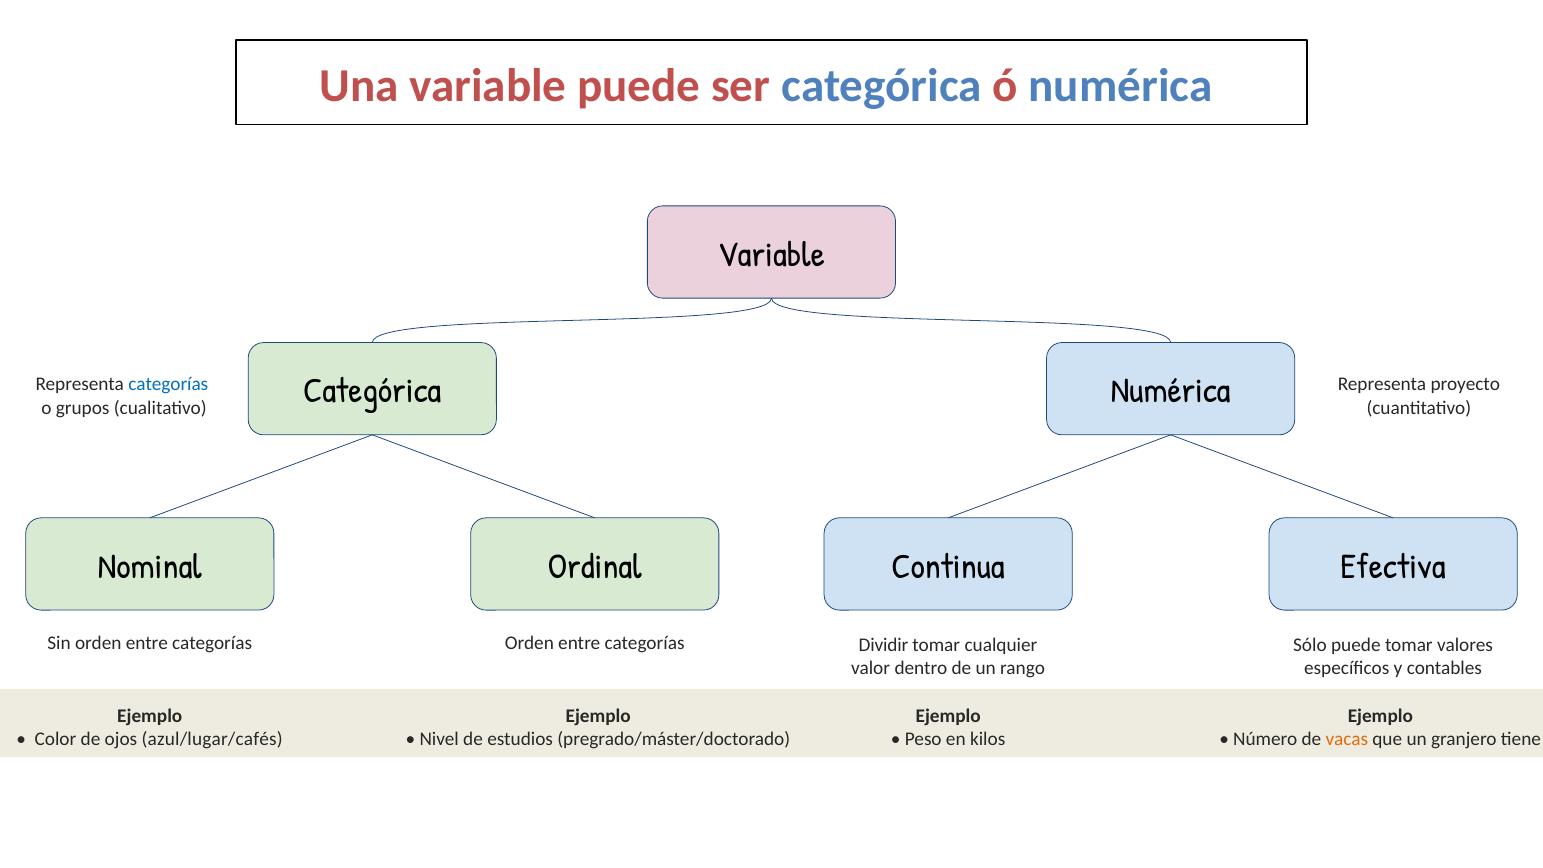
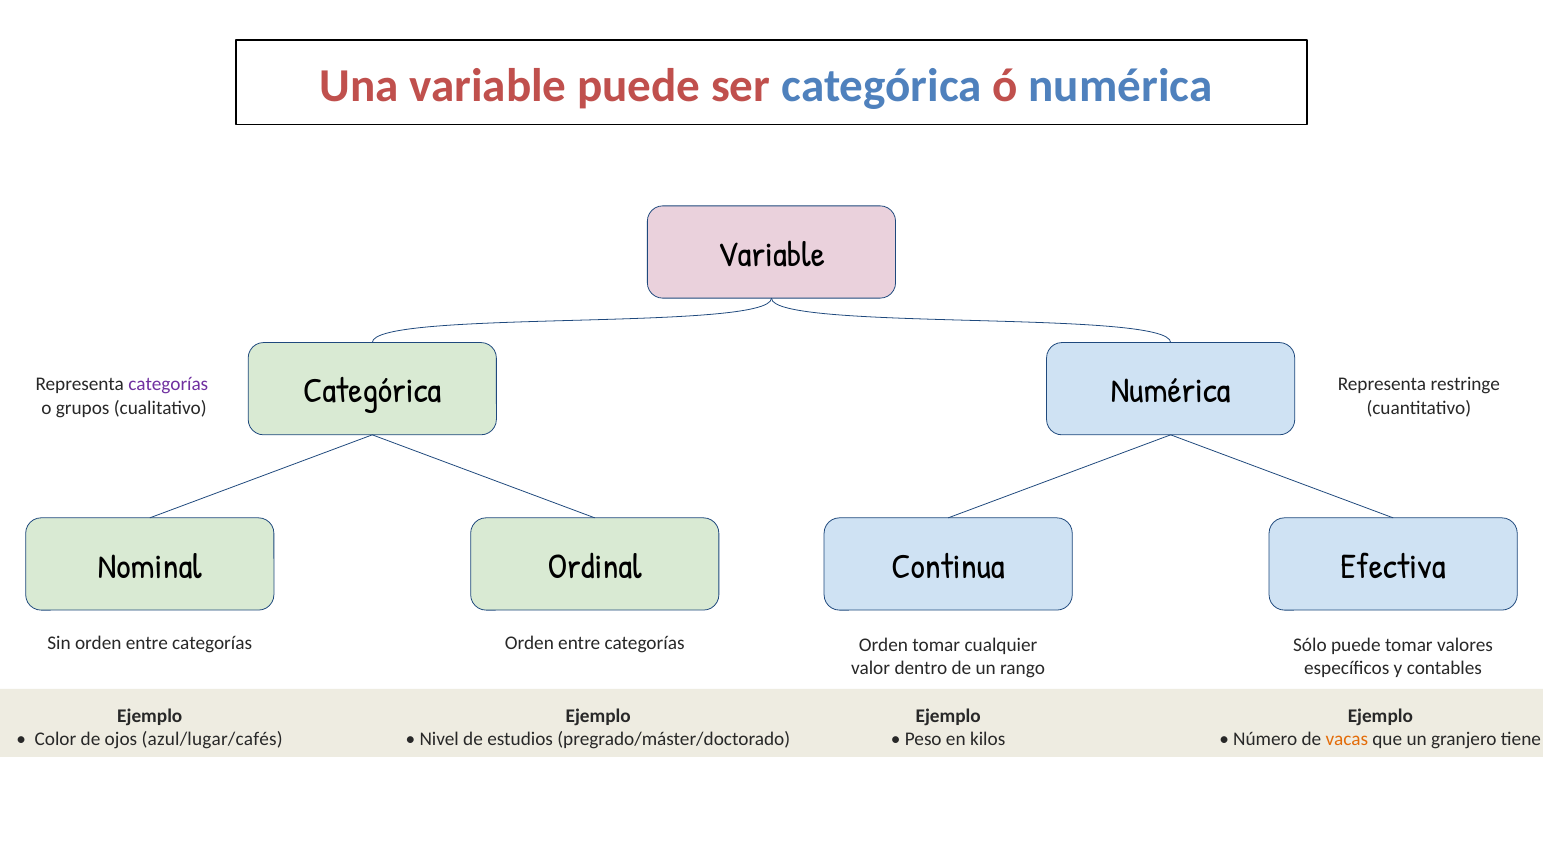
categorías at (168, 385) colour: blue -> purple
proyecto: proyecto -> restringe
Dividir at (883, 645): Dividir -> Orden
